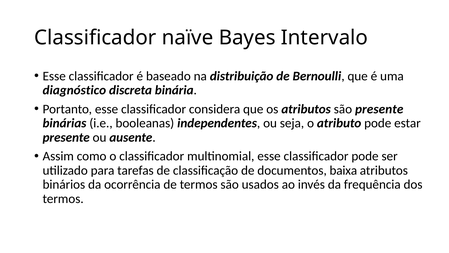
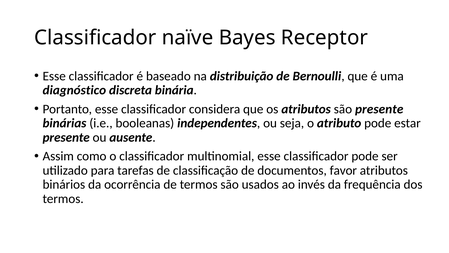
Intervalo: Intervalo -> Receptor
baixa: baixa -> favor
